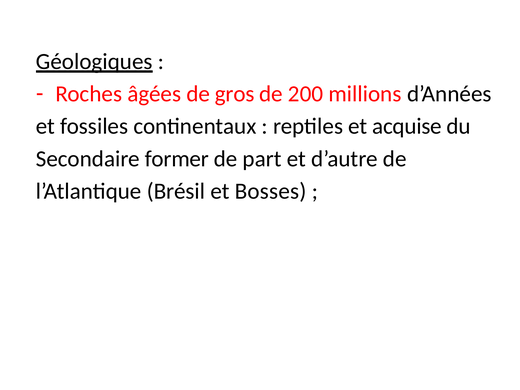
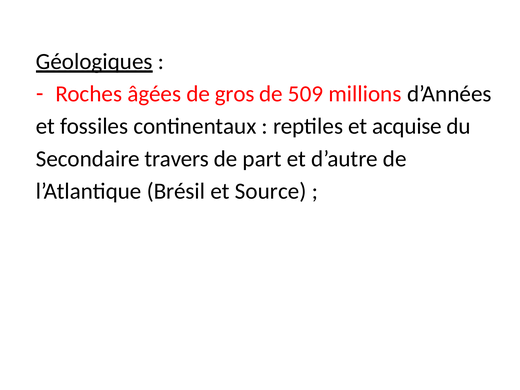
200: 200 -> 509
former: former -> travers
Bosses: Bosses -> Source
